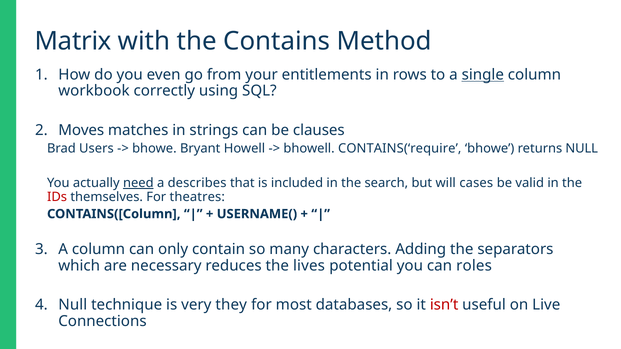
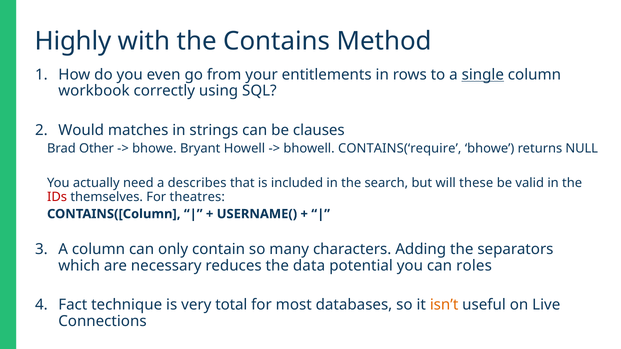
Matrix: Matrix -> Highly
Moves: Moves -> Would
Users: Users -> Other
need underline: present -> none
cases: cases -> these
lives: lives -> data
Null at (73, 305): Null -> Fact
they: they -> total
isn’t colour: red -> orange
